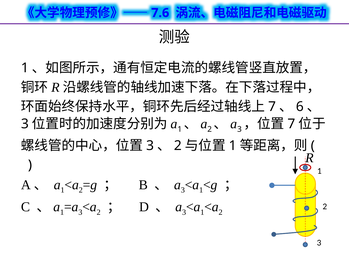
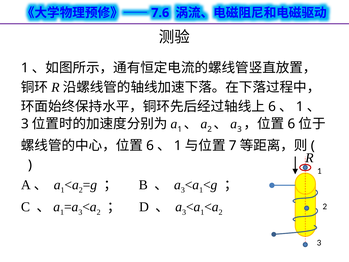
7 at (272, 107): 7 -> 6
6 at (300, 107): 6 -> 1
7 at (291, 124): 7 -> 6
3 at (150, 145): 3 -> 6
2 at (178, 145): 2 -> 1
1 at (233, 145): 1 -> 7
